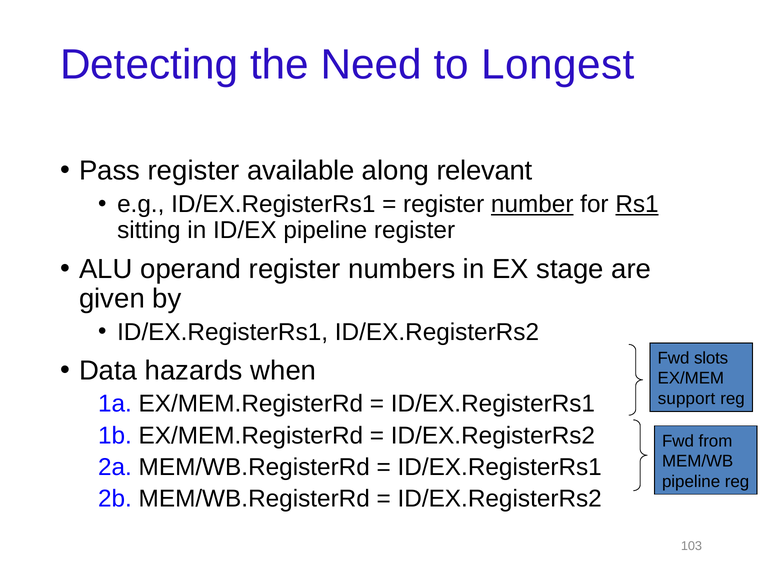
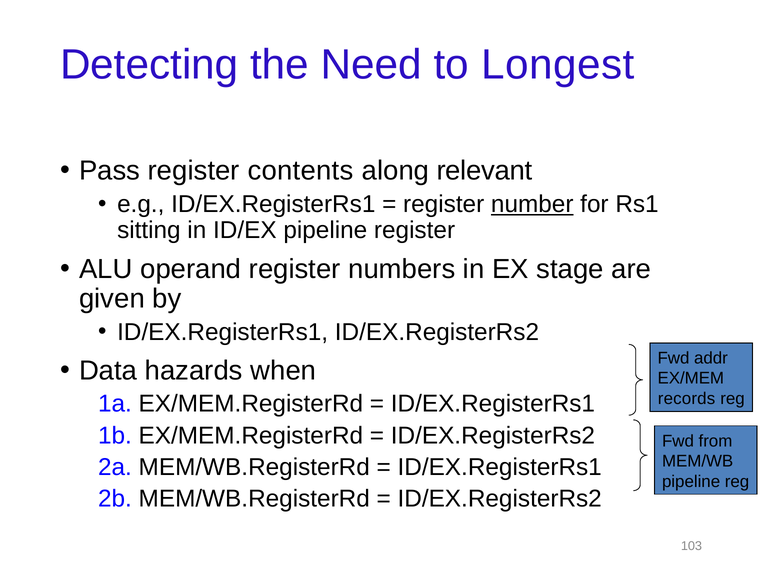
available: available -> contents
Rs1 underline: present -> none
slots: slots -> addr
support: support -> records
